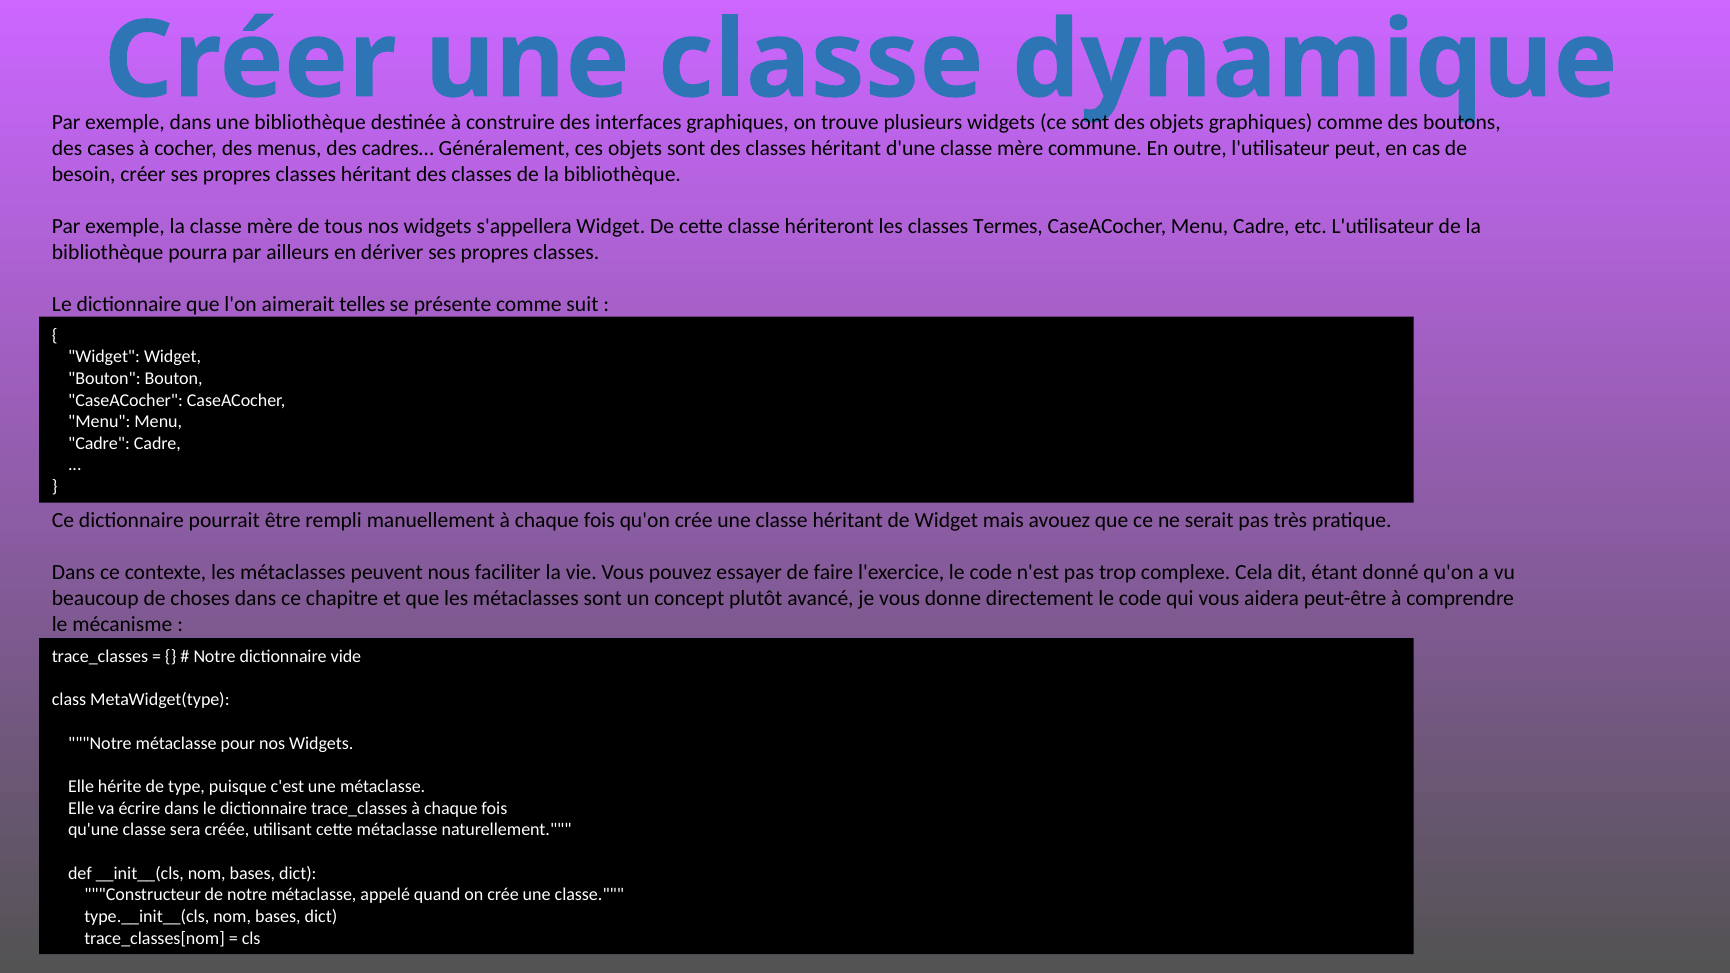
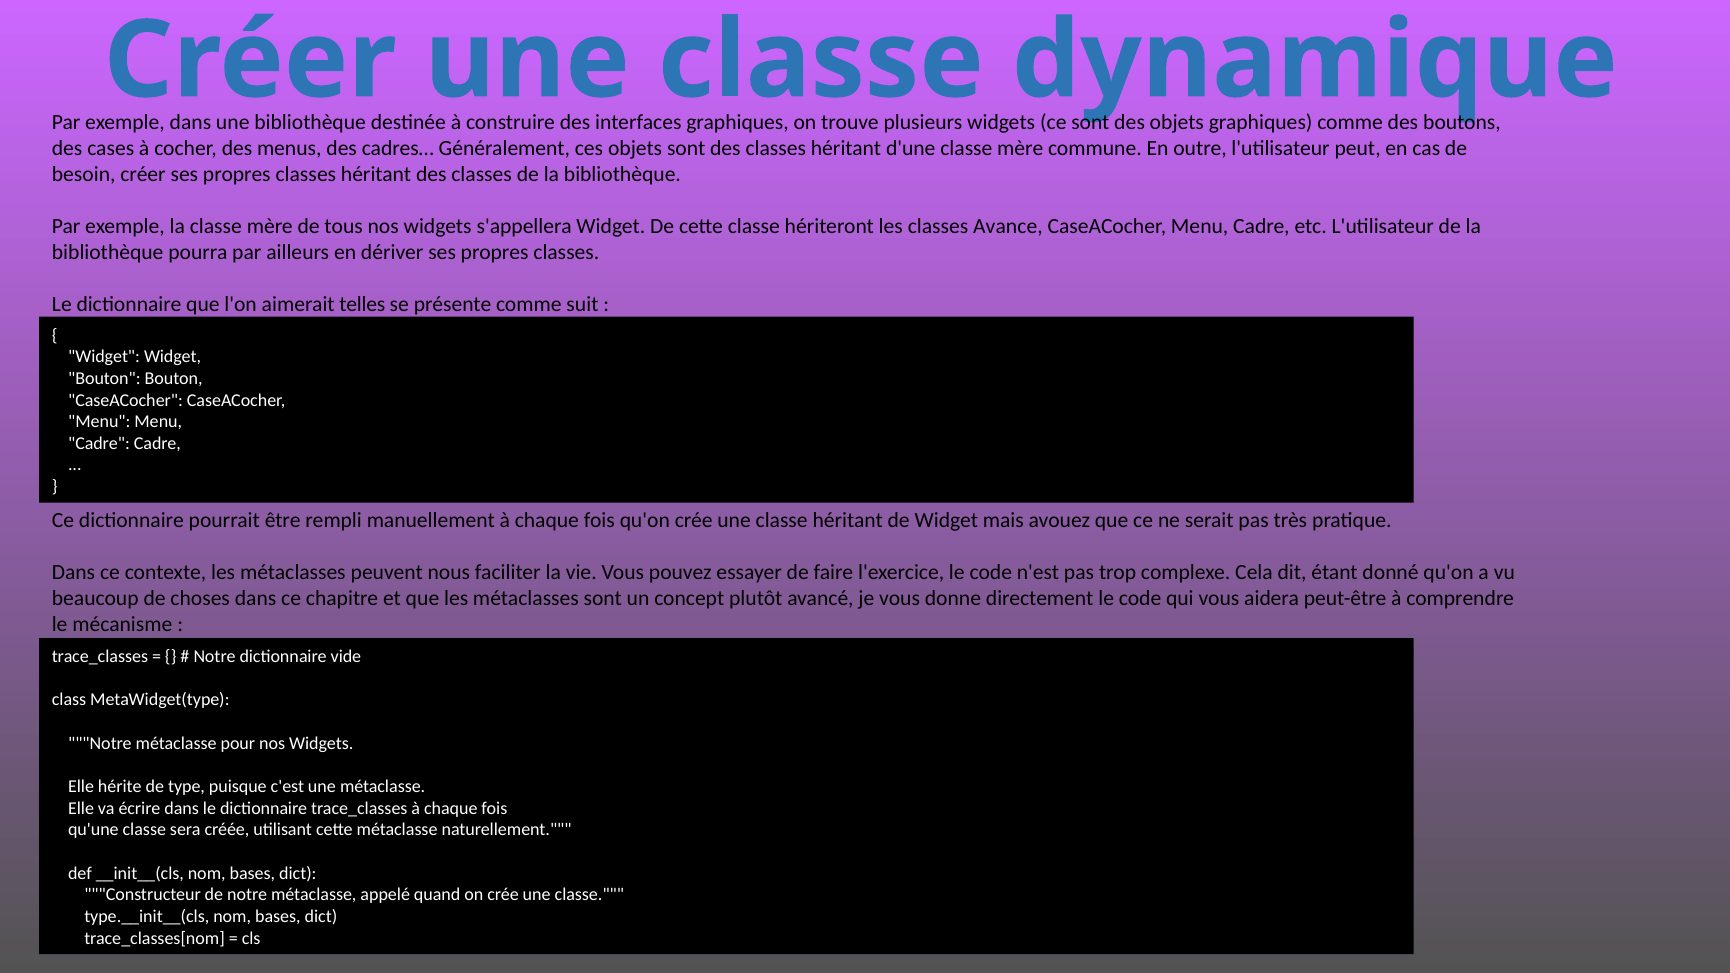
Termes: Termes -> Avance
